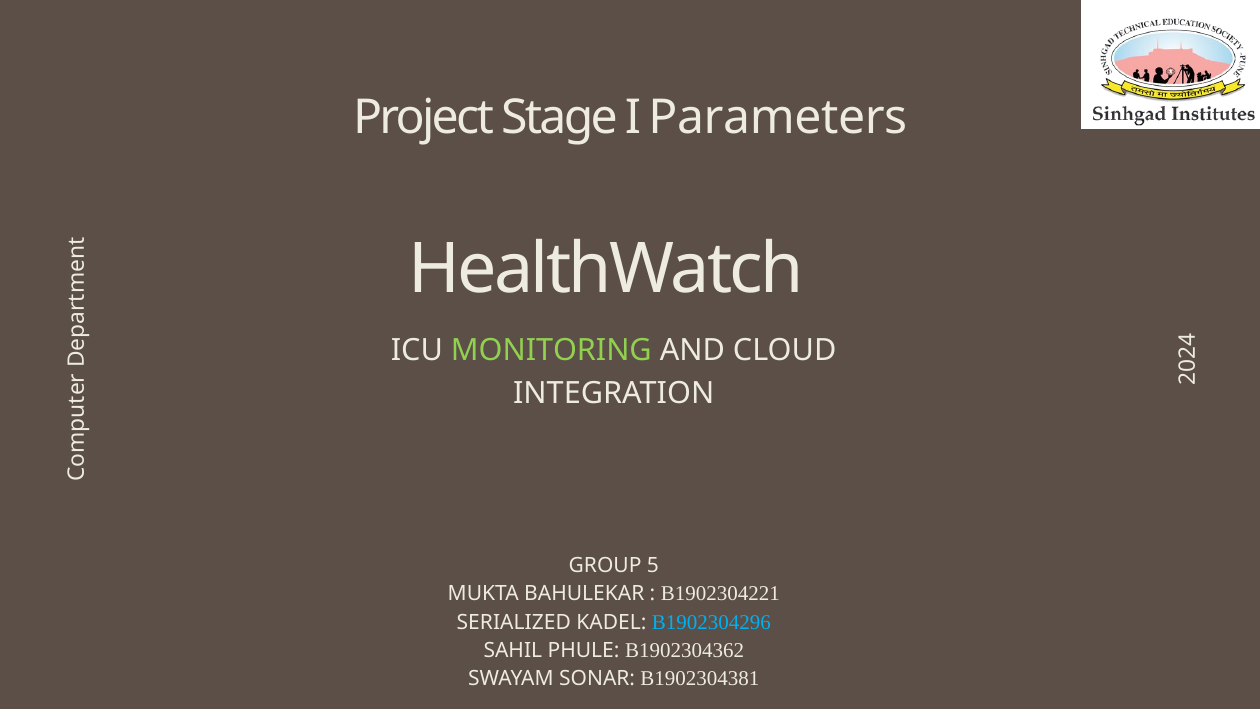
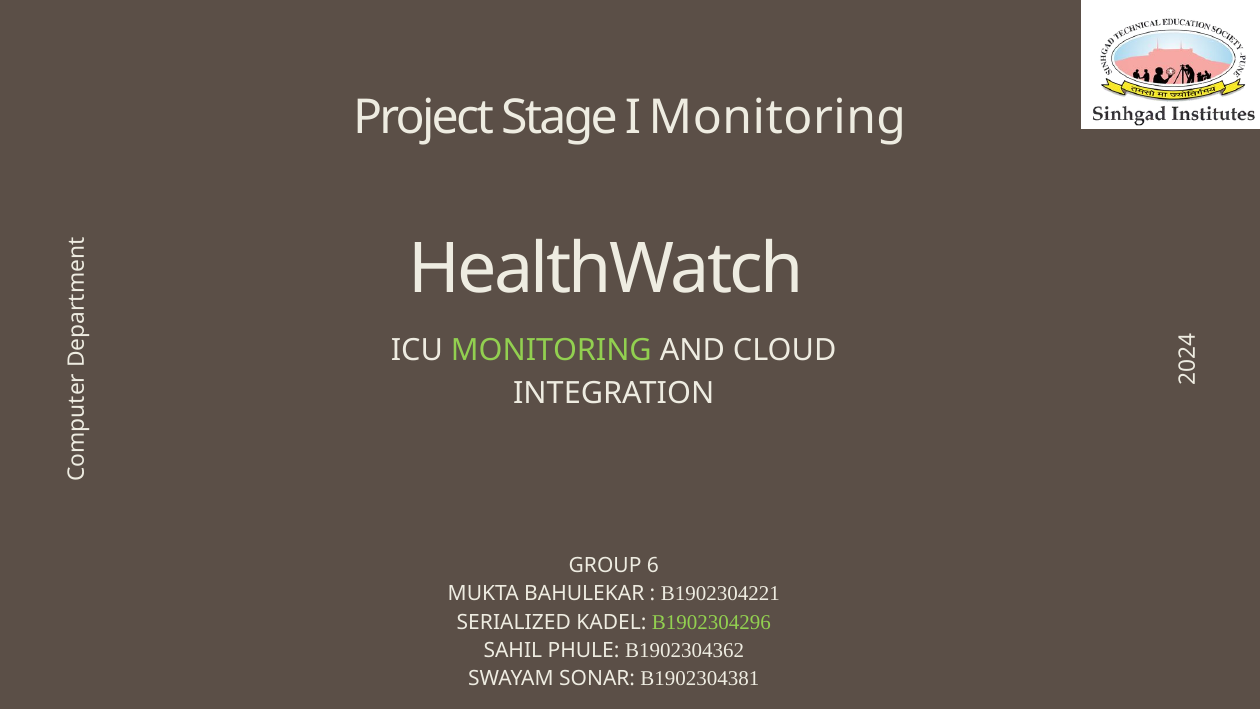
I Parameters: Parameters -> Monitoring
5: 5 -> 6
B1902304296 colour: light blue -> light green
